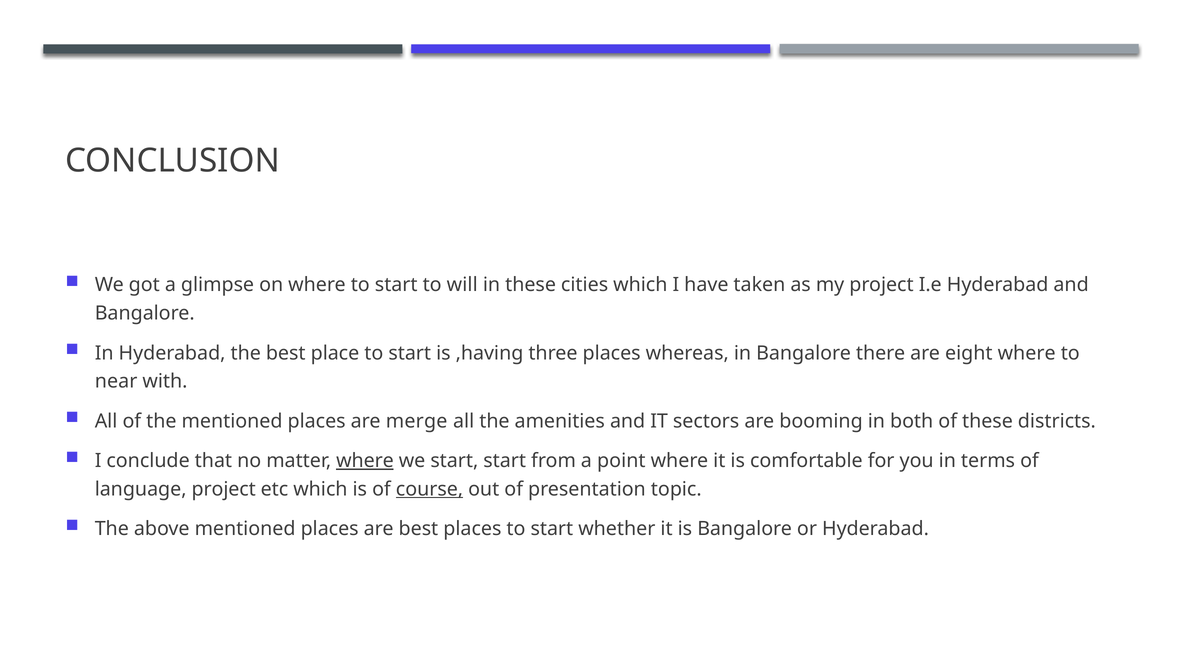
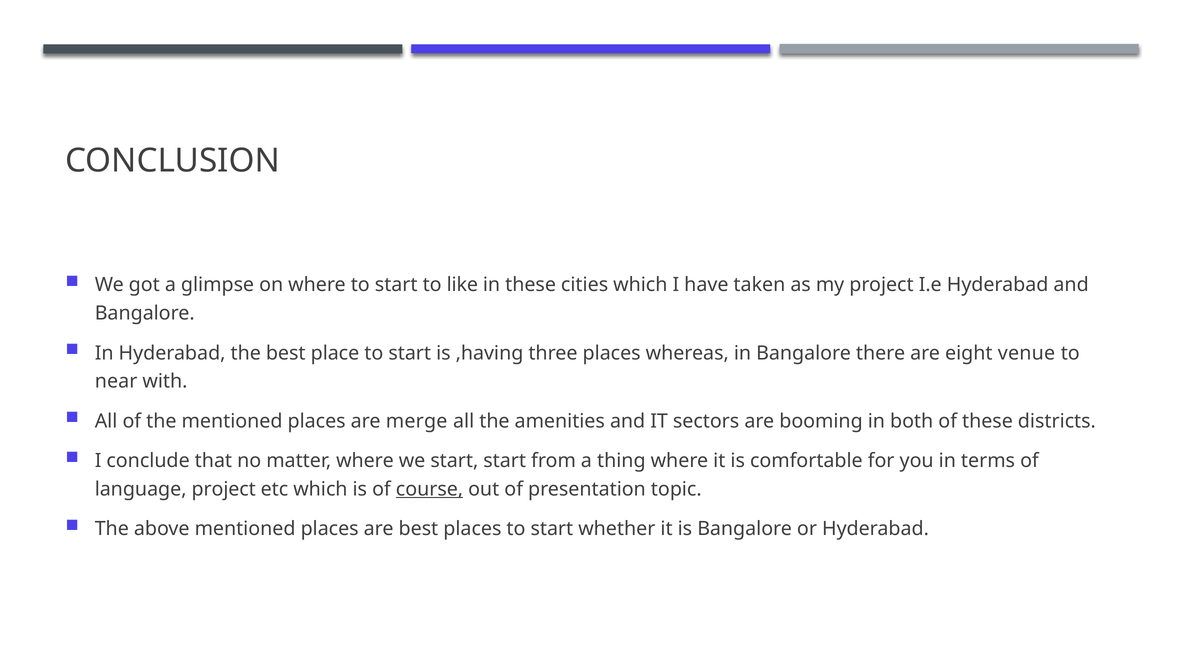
will: will -> like
eight where: where -> venue
where at (365, 461) underline: present -> none
point: point -> thing
